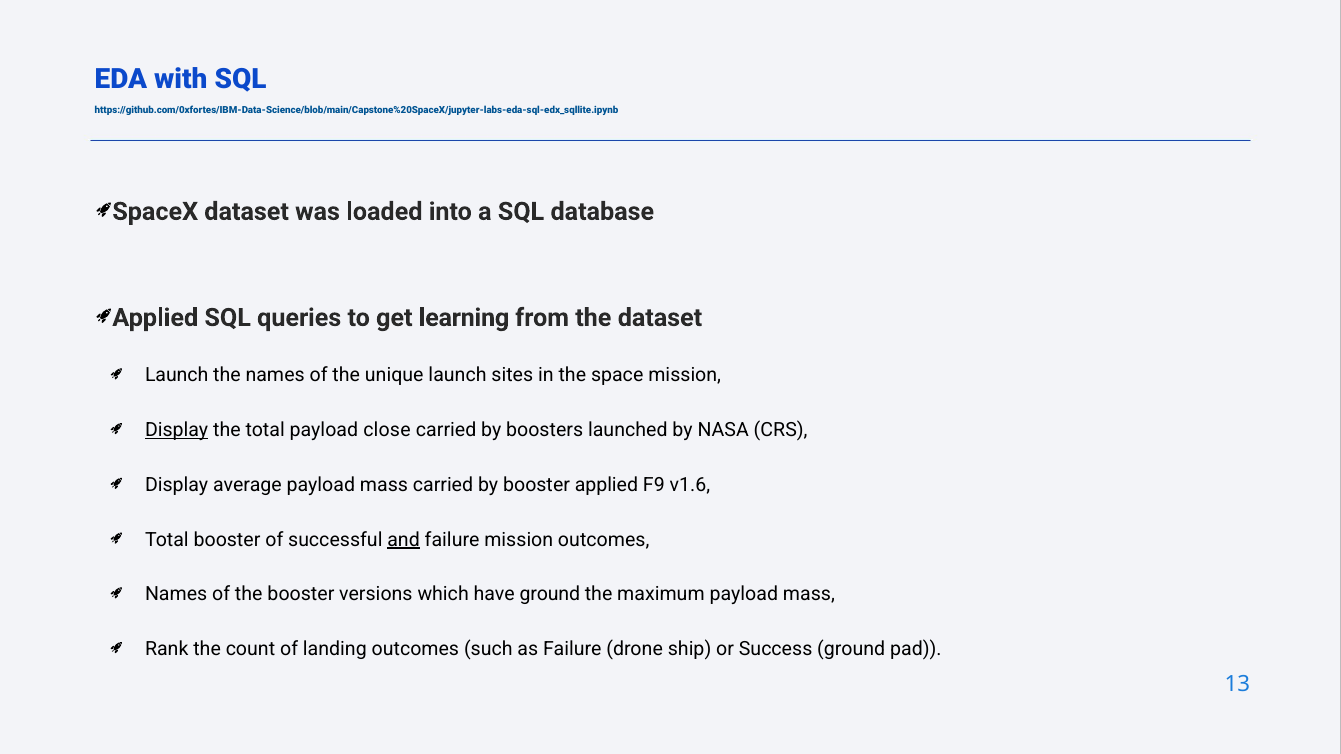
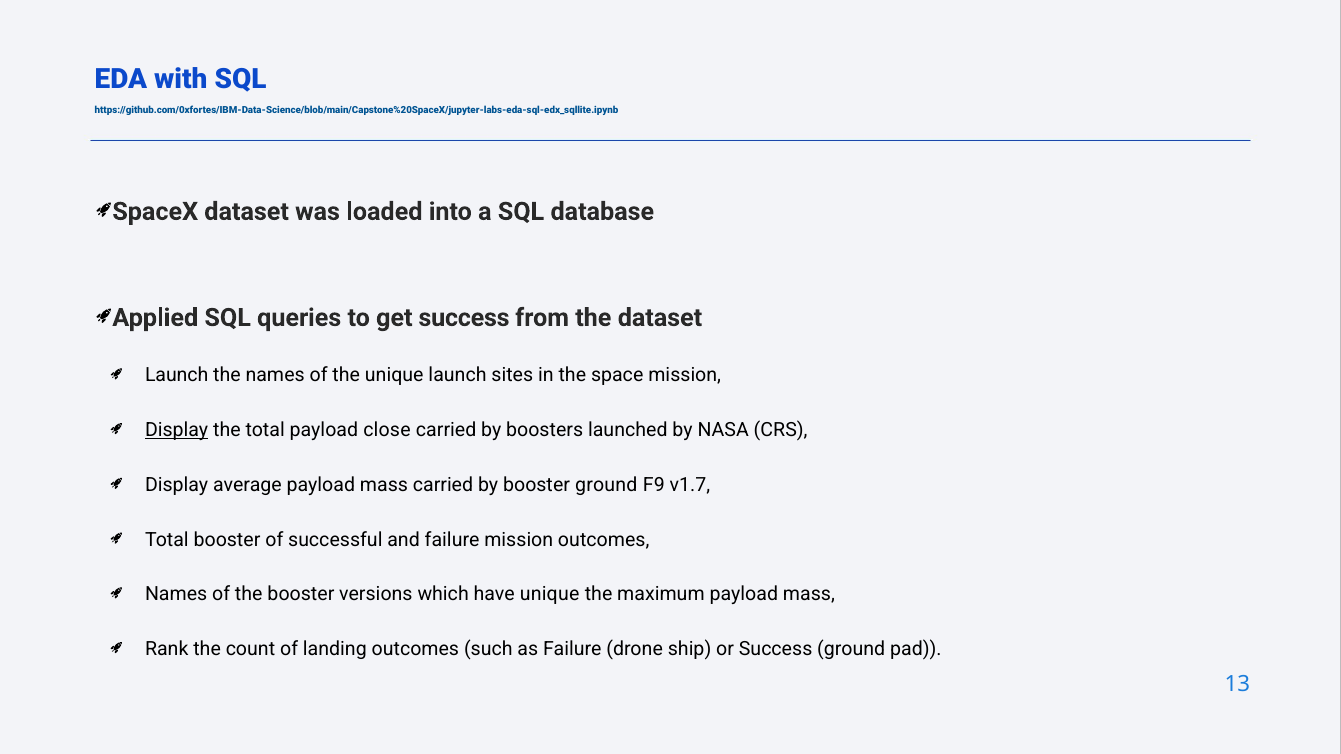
get learning: learning -> success
booster applied: applied -> ground
v1.6: v1.6 -> v1.7
and underline: present -> none
have ground: ground -> unique
